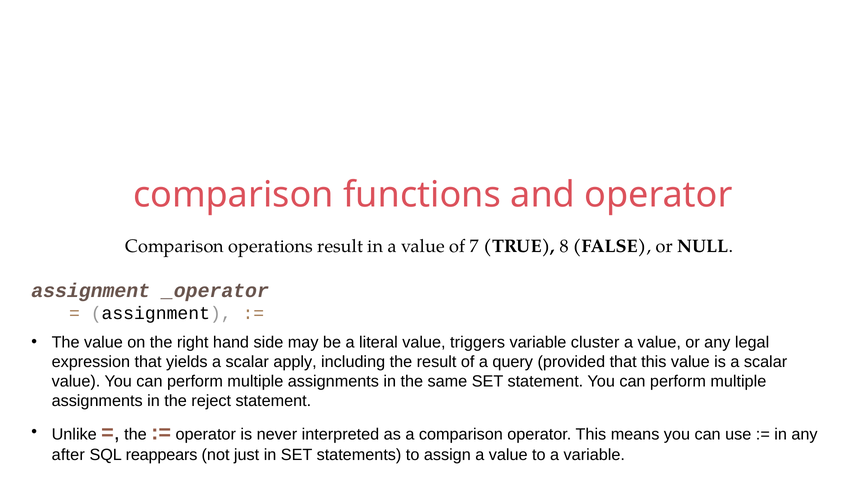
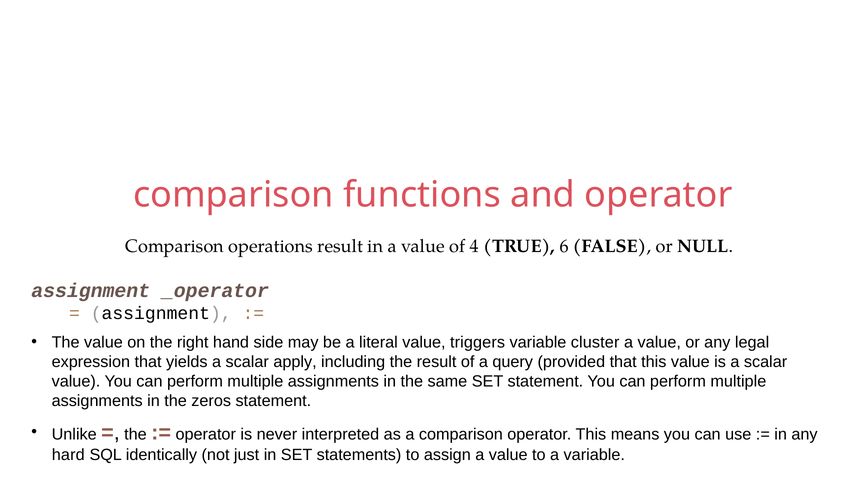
7: 7 -> 4
8: 8 -> 6
reject: reject -> zeros
after: after -> hard
reappears: reappears -> identically
